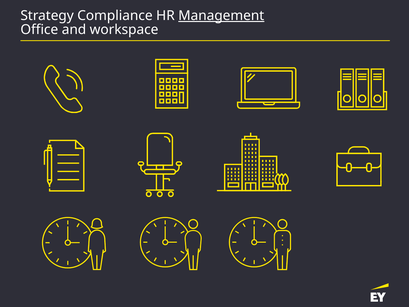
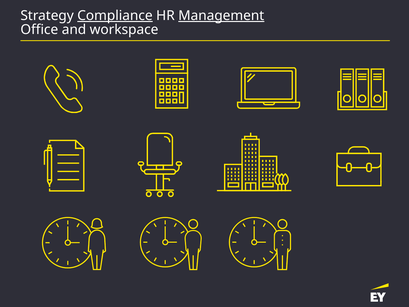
Compliance underline: none -> present
